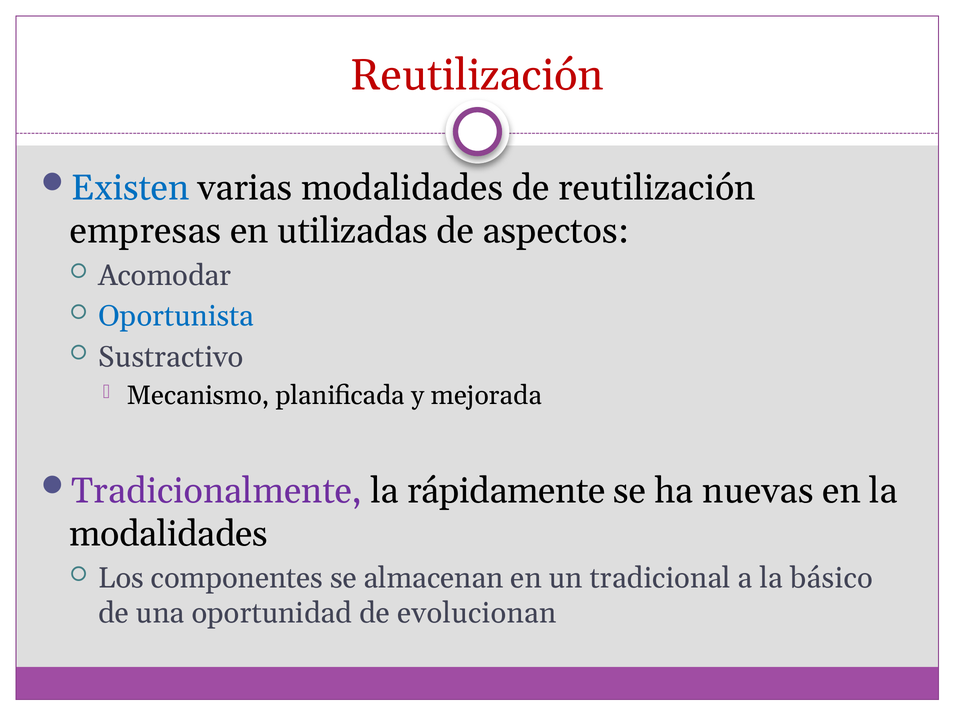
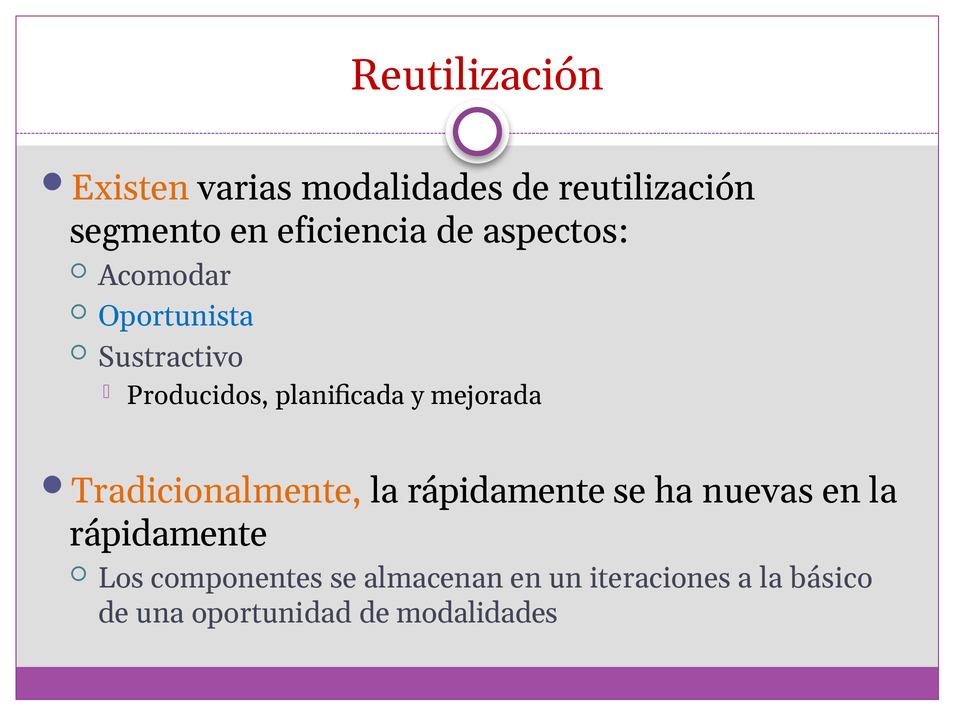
Existen colour: blue -> orange
empresas: empresas -> segmento
utilizadas: utilizadas -> eficiencia
Mecanismo: Mecanismo -> Producidos
Tradicionalmente colour: purple -> orange
modalidades at (168, 534): modalidades -> rápidamente
tradicional: tradicional -> iteraciones
de evolucionan: evolucionan -> modalidades
